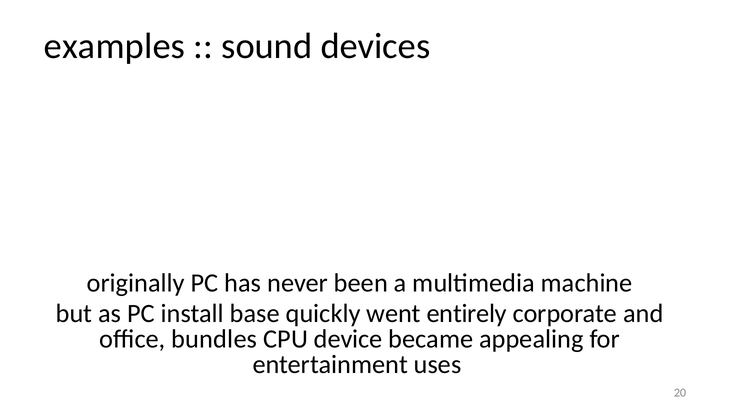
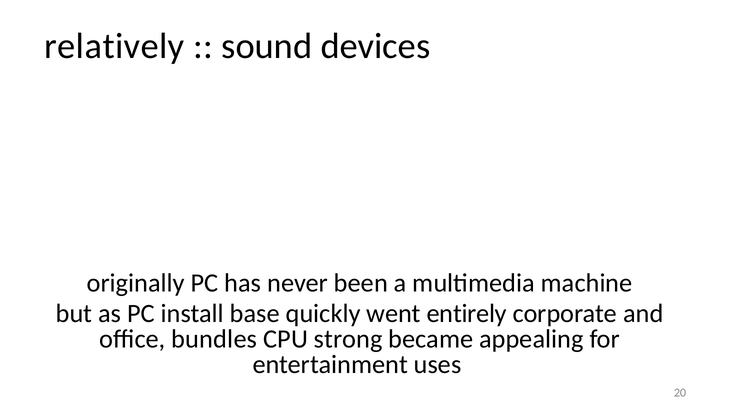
examples: examples -> relatively
device: device -> strong
